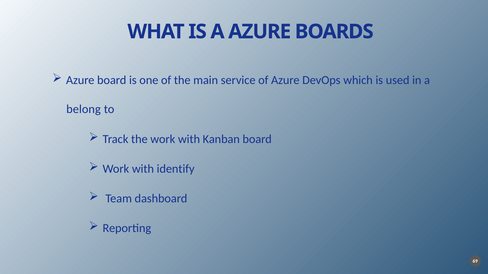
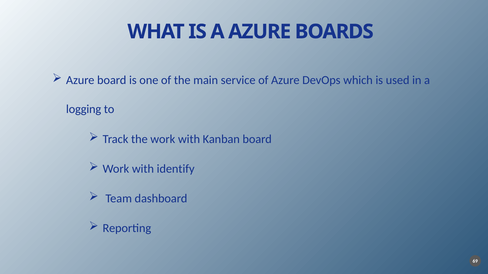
belong: belong -> logging
